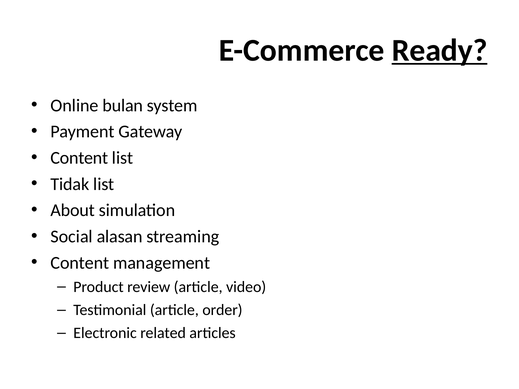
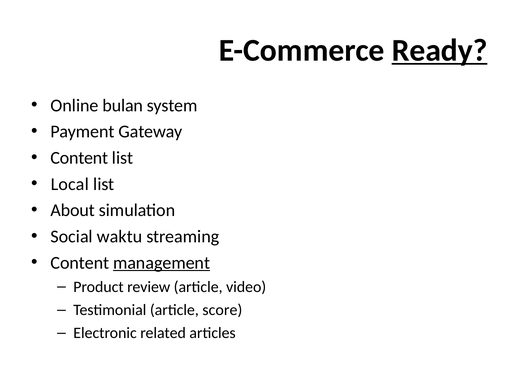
Tidak: Tidak -> Local
alasan: alasan -> waktu
management underline: none -> present
order: order -> score
